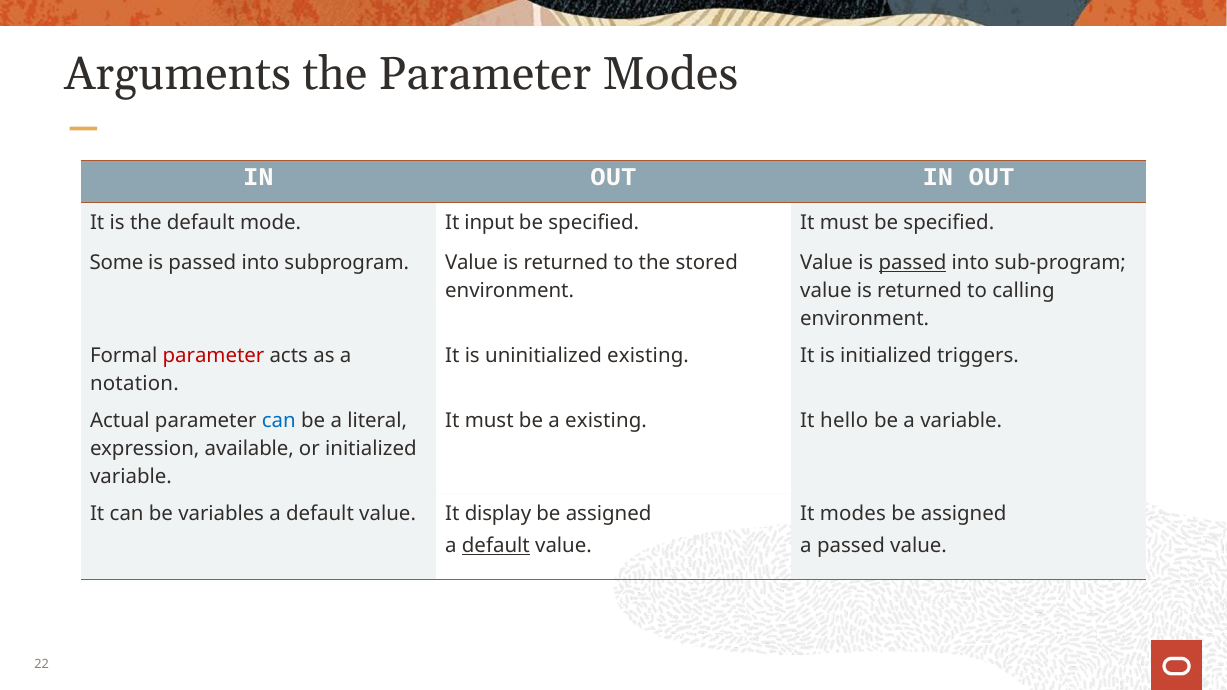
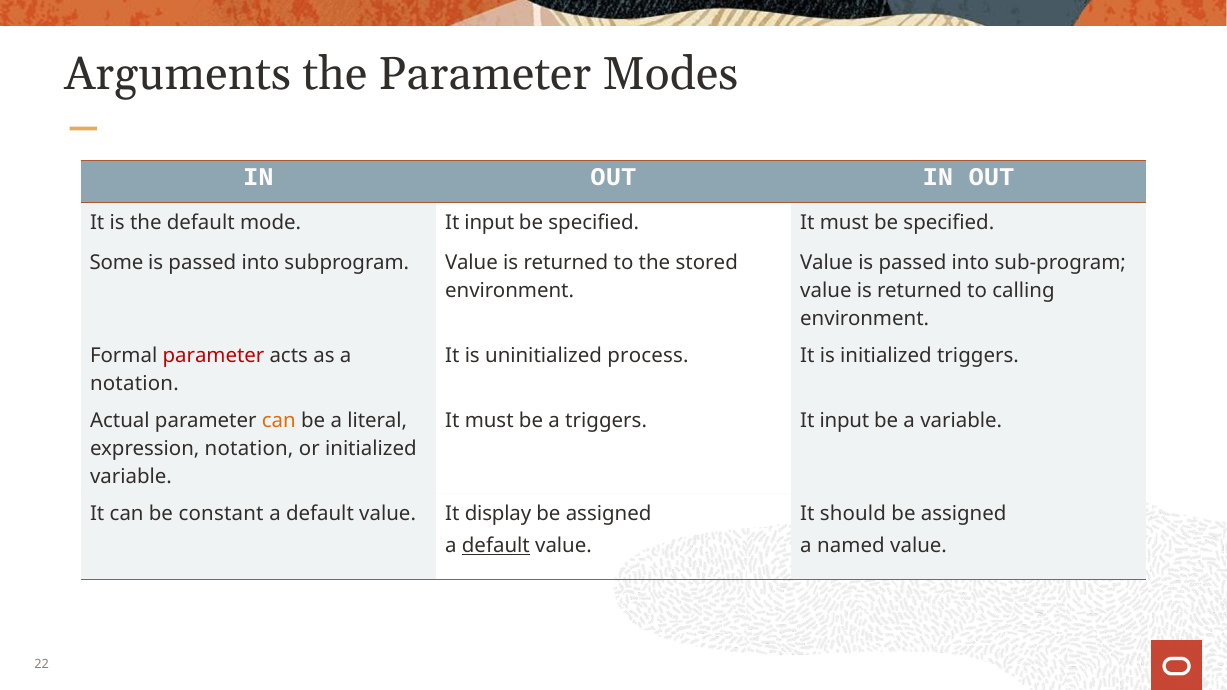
passed at (913, 263) underline: present -> none
uninitialized existing: existing -> process
can at (279, 421) colour: blue -> orange
a existing: existing -> triggers
hello at (844, 421): hello -> input
expression available: available -> notation
variables: variables -> constant
It modes: modes -> should
a passed: passed -> named
